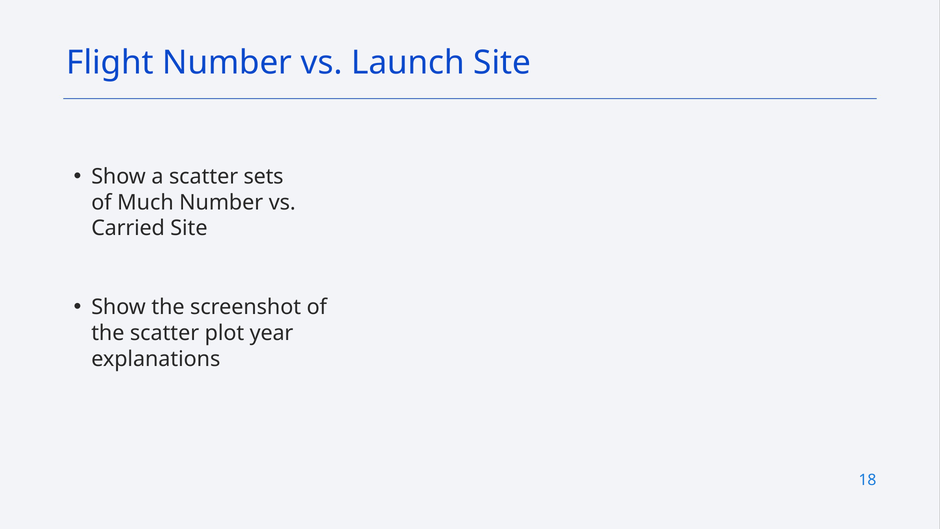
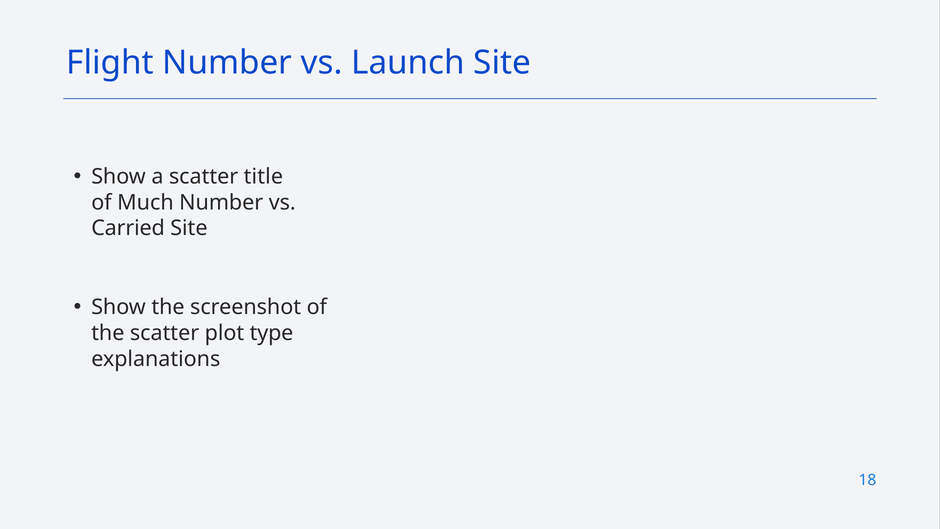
sets: sets -> title
year: year -> type
